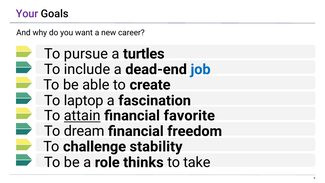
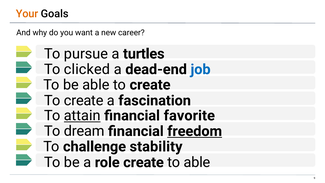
Your colour: purple -> orange
include: include -> clicked
laptop at (84, 100): laptop -> create
freedom underline: none -> present
role thinks: thinks -> create
to take: take -> able
